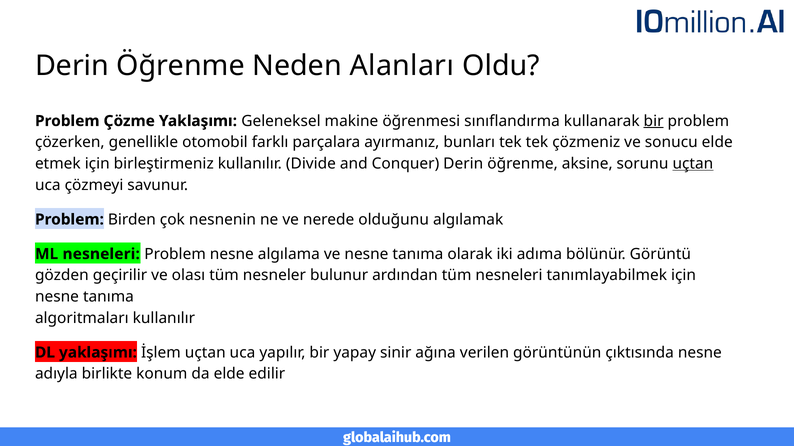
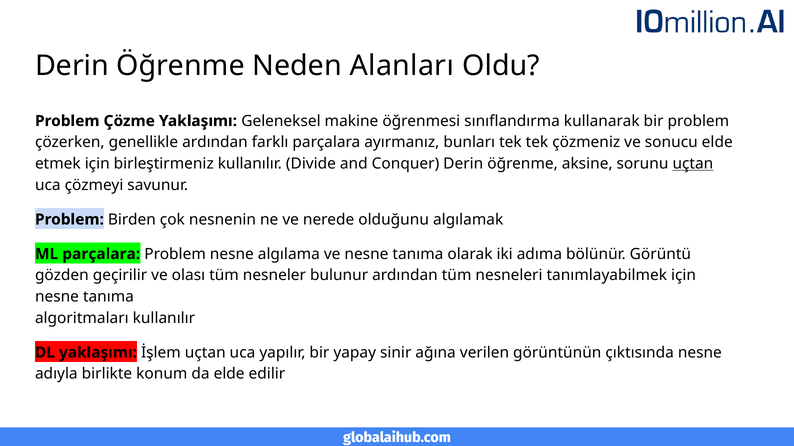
bir at (654, 121) underline: present -> none
genellikle otomobil: otomobil -> ardından
ML nesneleri: nesneleri -> parçalara
